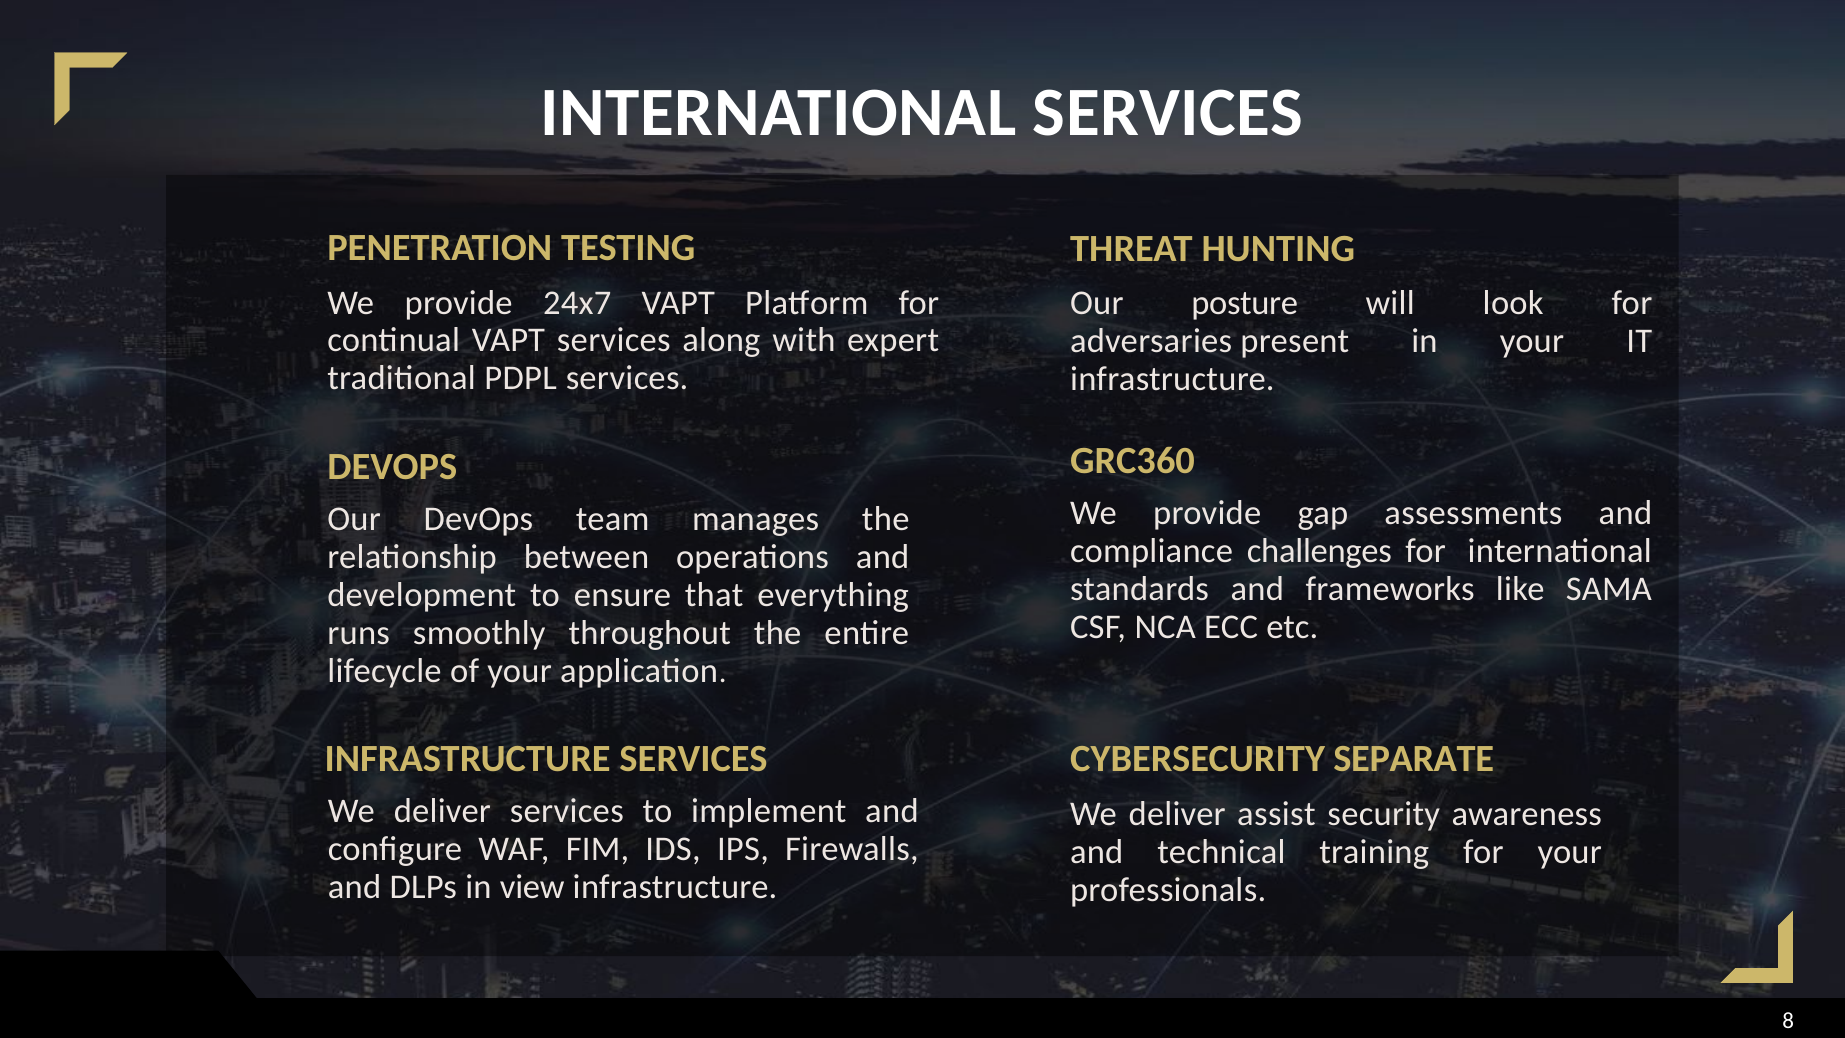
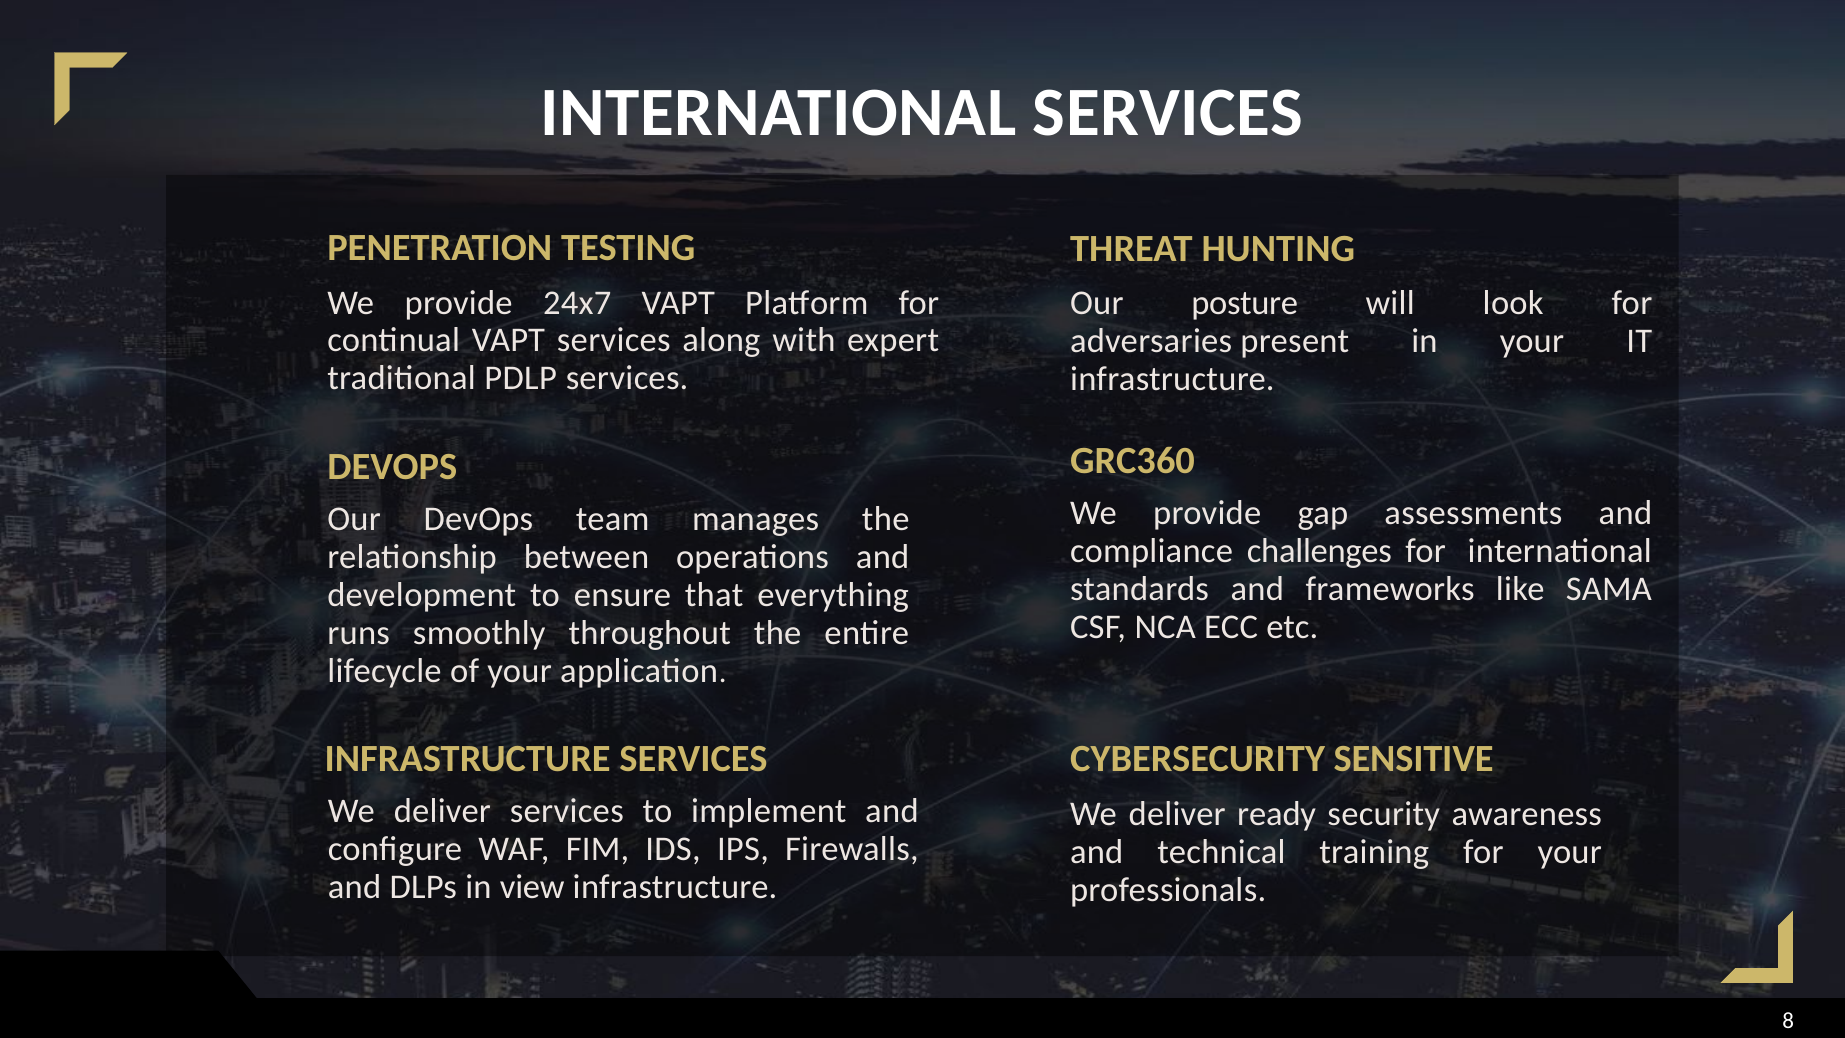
PDPL: PDPL -> PDLP
SEPARATE: SEPARATE -> SENSITIVE
assist: assist -> ready
